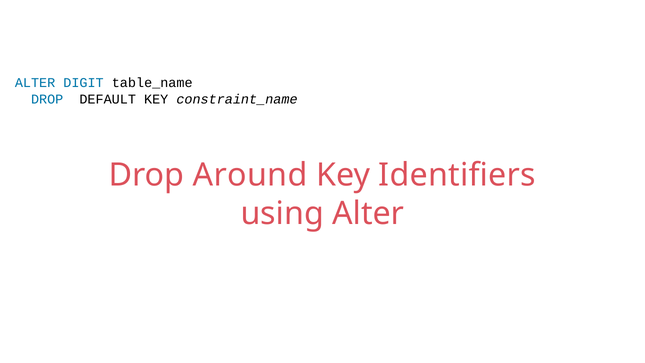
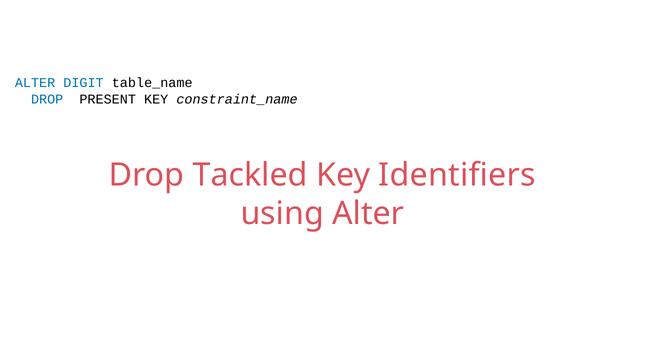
DEFAULT: DEFAULT -> PRESENT
Around: Around -> Tackled
